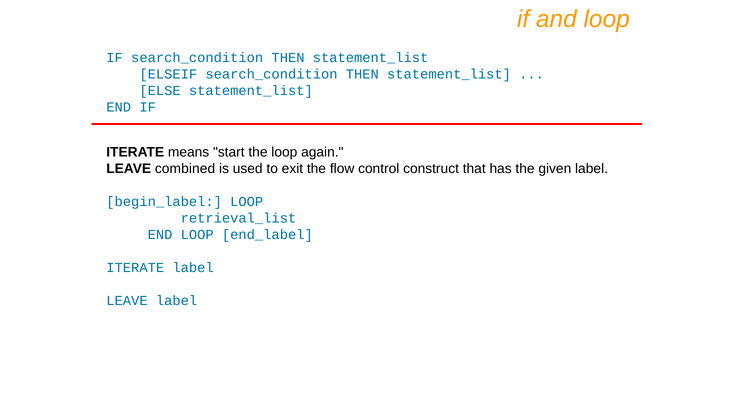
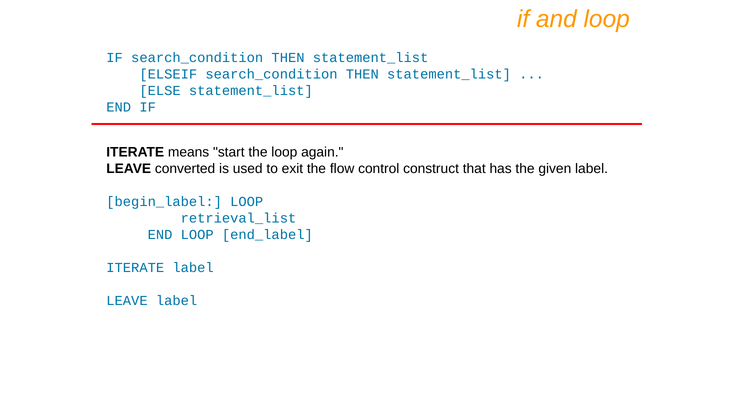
combined: combined -> converted
